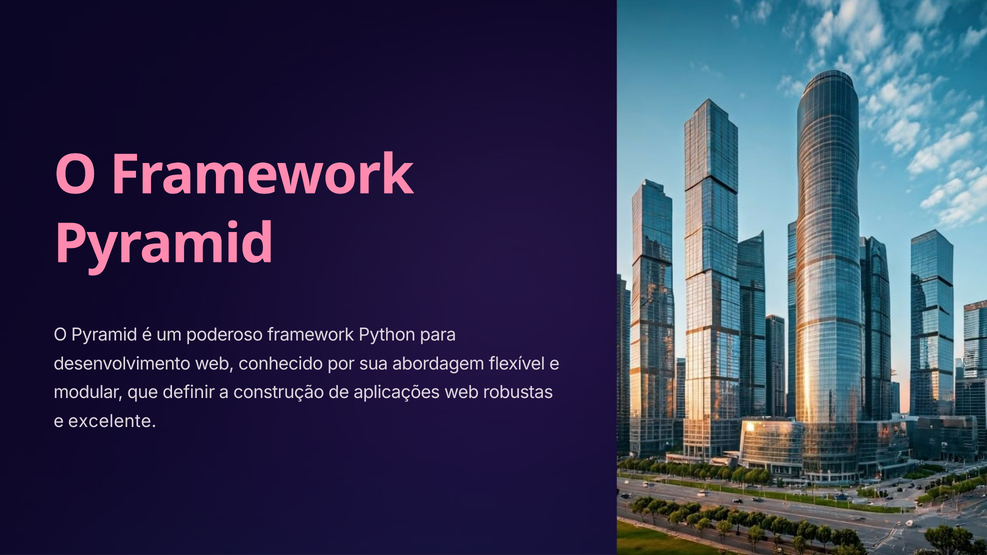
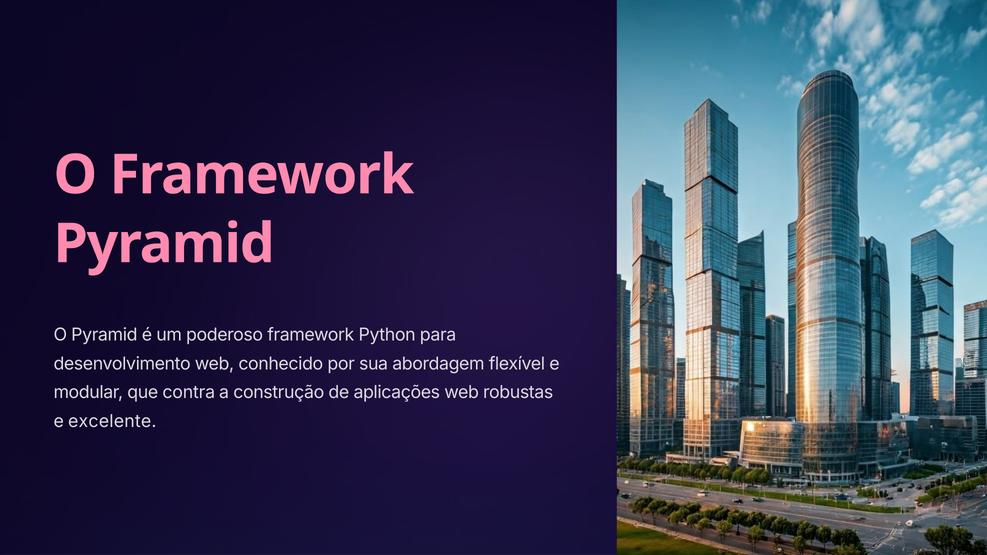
definir: definir -> contra
